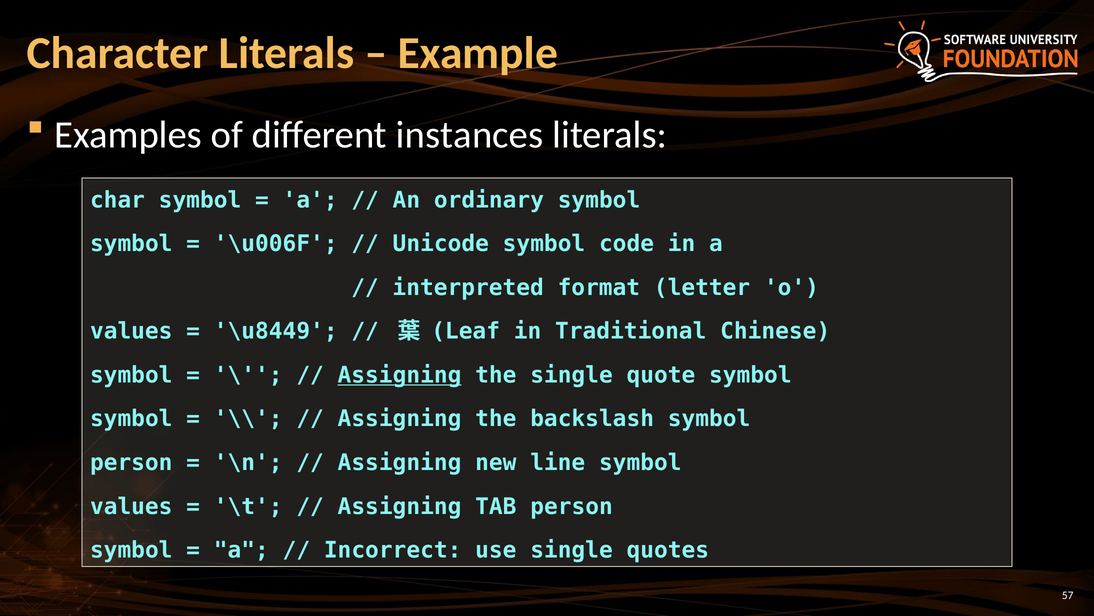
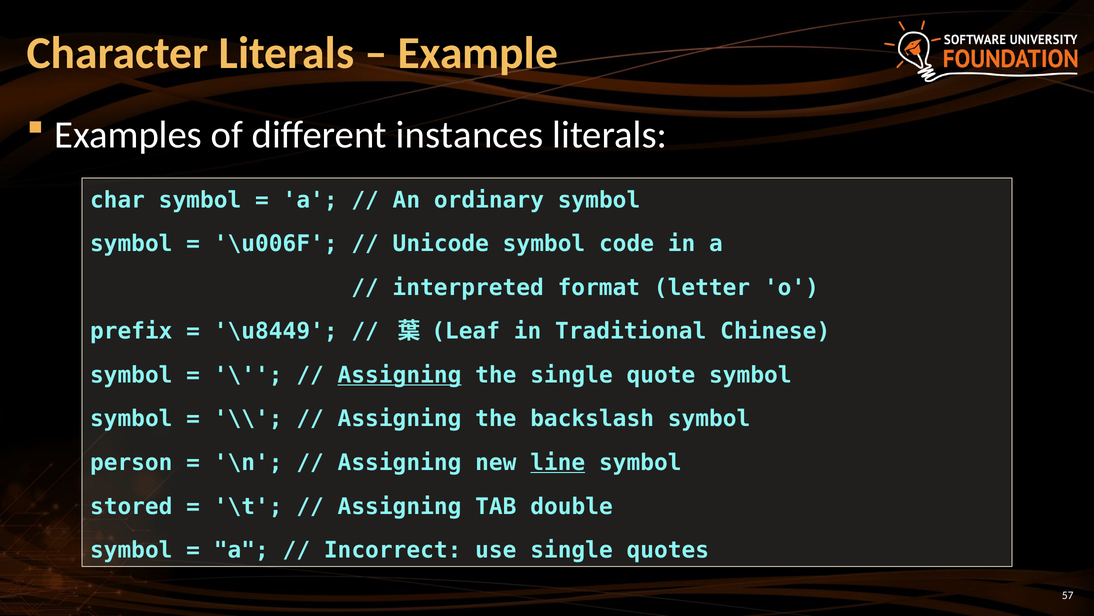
values at (131, 331): values -> prefix
line underline: none -> present
values at (131, 506): values -> stored
TAB person: person -> double
